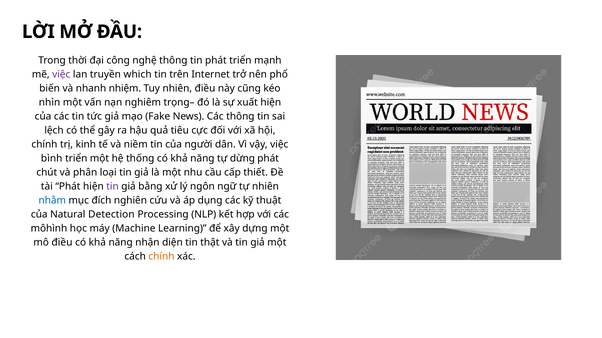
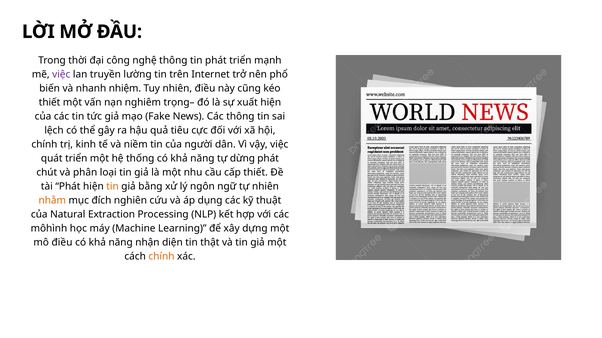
which: which -> lường
nhìn at (50, 103): nhìn -> thiết
bình: bình -> quát
tin at (113, 187) colour: purple -> orange
nhằm colour: blue -> orange
Detection: Detection -> Extraction
